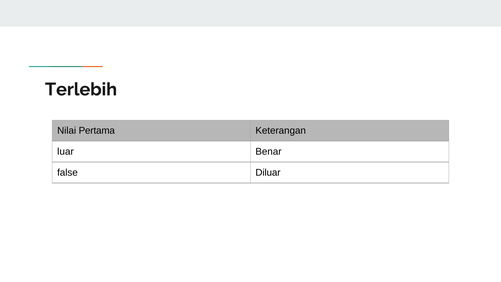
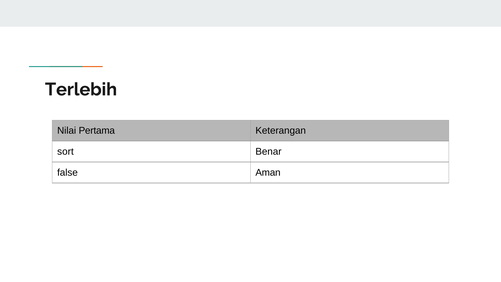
luar: luar -> sort
Diluar: Diluar -> Aman
